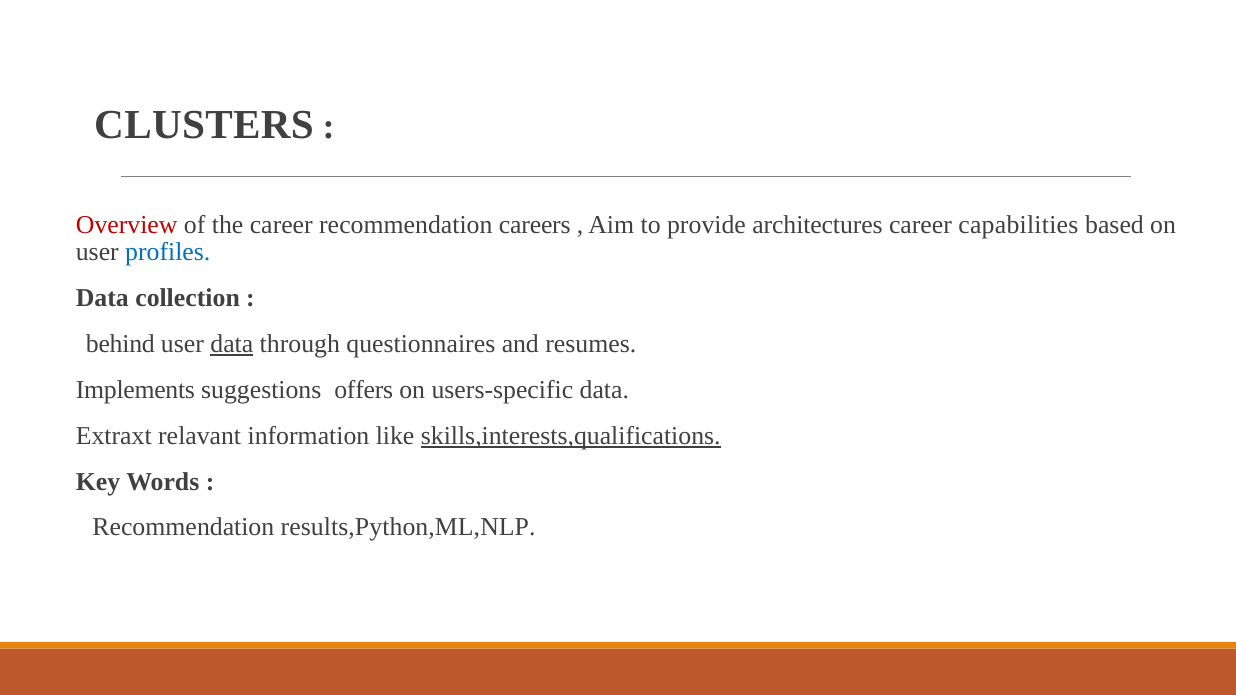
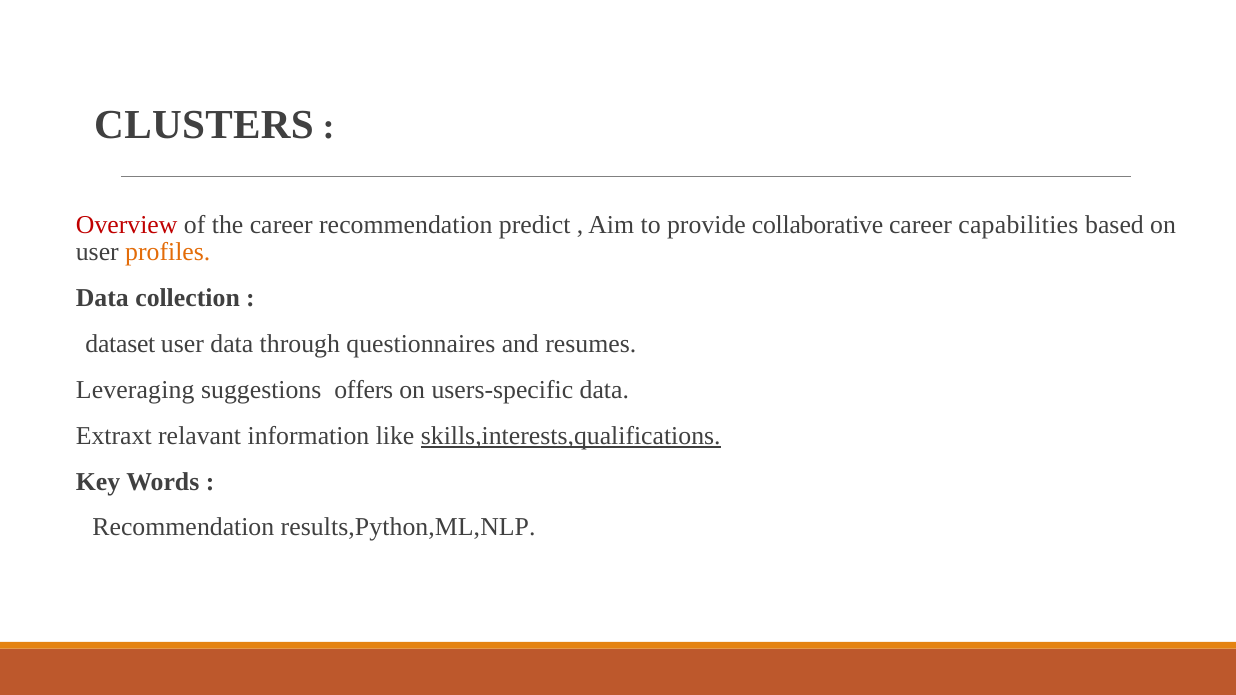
careers: careers -> predict
architectures: architectures -> collaborative
profiles colour: blue -> orange
behind: behind -> dataset
data at (232, 344) underline: present -> none
Implements: Implements -> Leveraging
